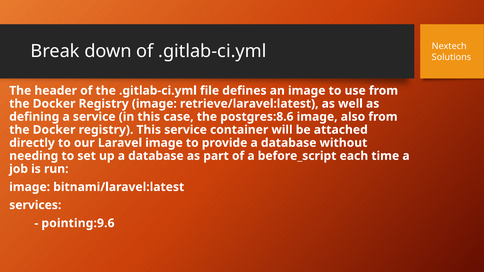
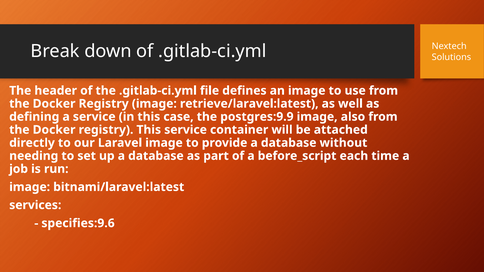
postgres:8.6: postgres:8.6 -> postgres:9.9
pointing:9.6: pointing:9.6 -> specifies:9.6
